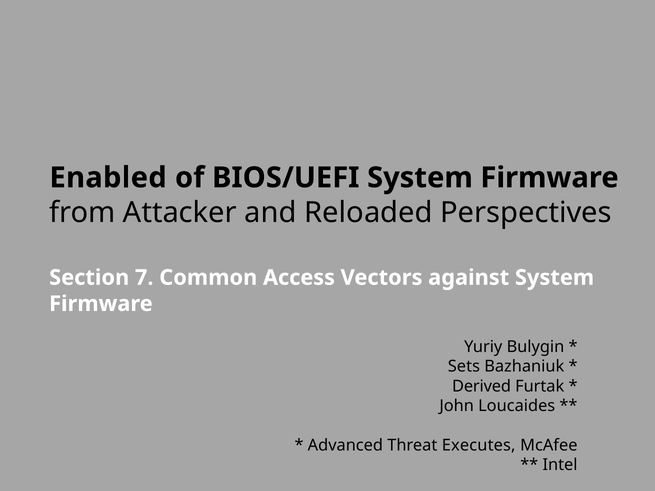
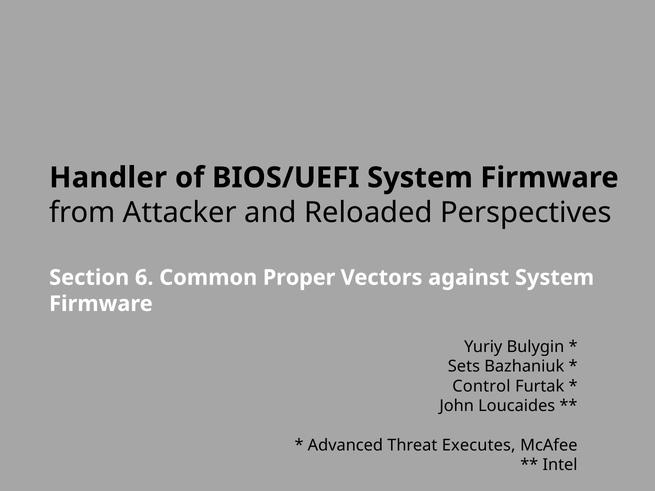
Enabled: Enabled -> Handler
7: 7 -> 6
Access: Access -> Proper
Derived: Derived -> Control
